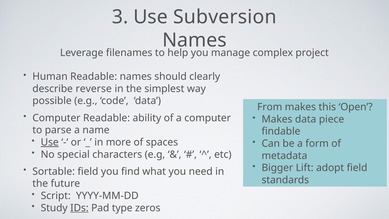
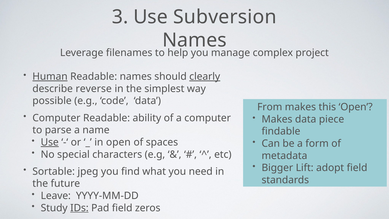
Human underline: none -> present
clearly underline: none -> present
in more: more -> open
Sortable field: field -> jpeg
Script: Script -> Leave
Pad type: type -> field
